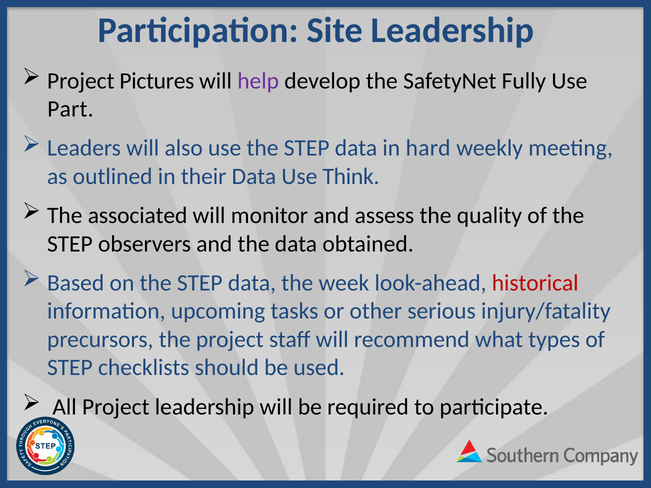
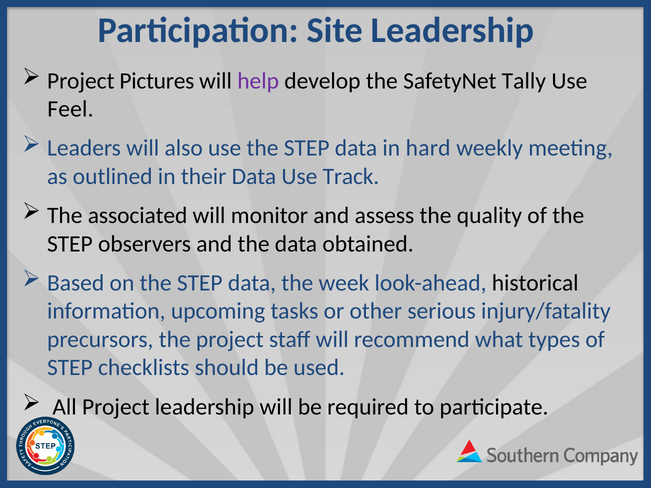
Fully: Fully -> Tally
Part: Part -> Feel
Think: Think -> Track
historical colour: red -> black
